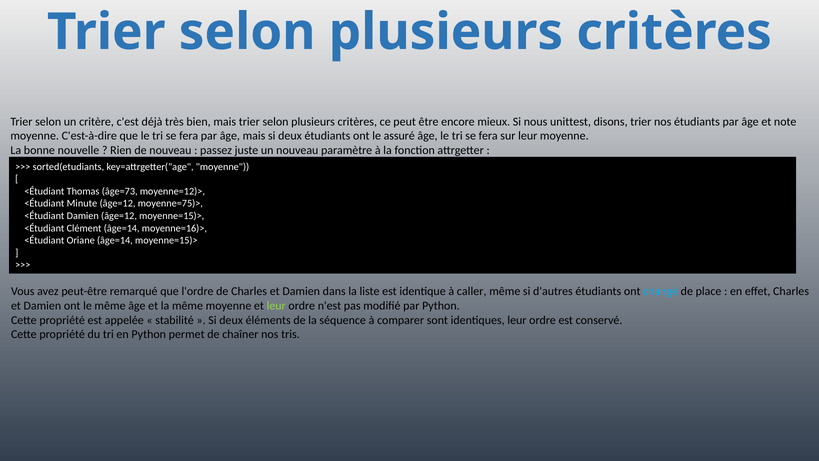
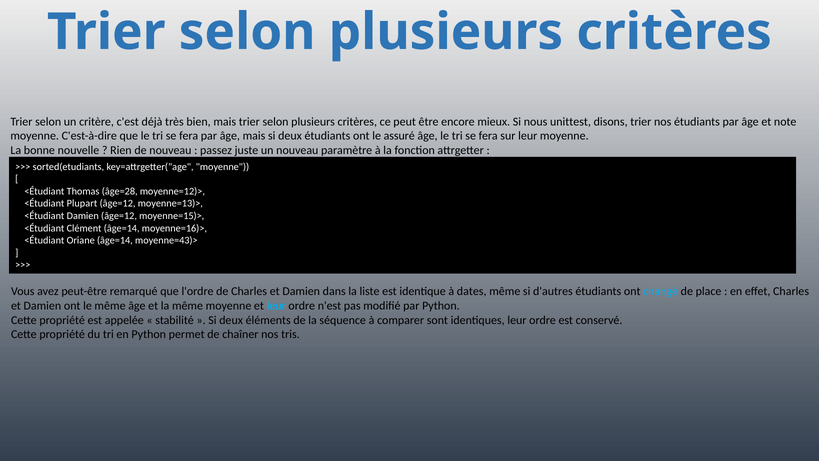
âge=73: âge=73 -> âge=28
Minute: Minute -> Plupart
moyenne=75)>: moyenne=75)> -> moyenne=13)>
âge=14 moyenne=15)>: moyenne=15)> -> moyenne=43)>
caller: caller -> dates
leur at (276, 306) colour: light green -> light blue
